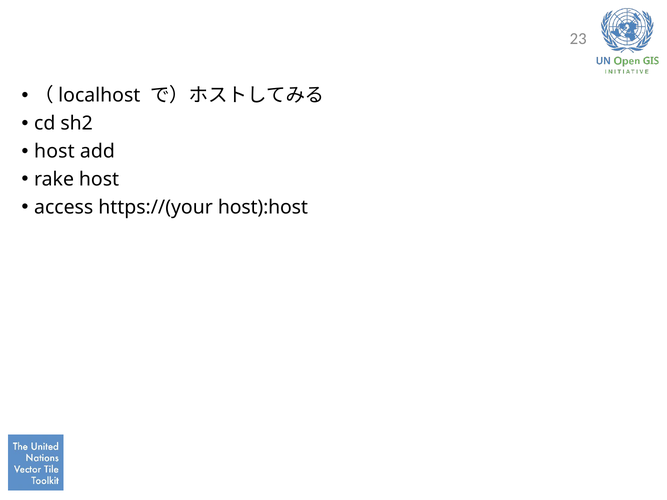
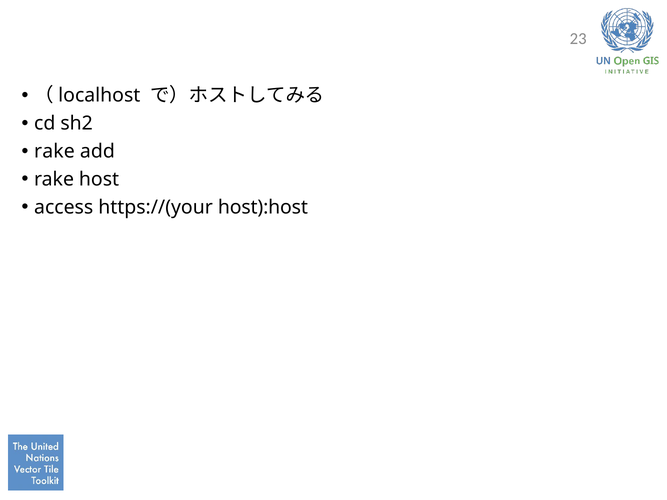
host at (54, 151): host -> rake
